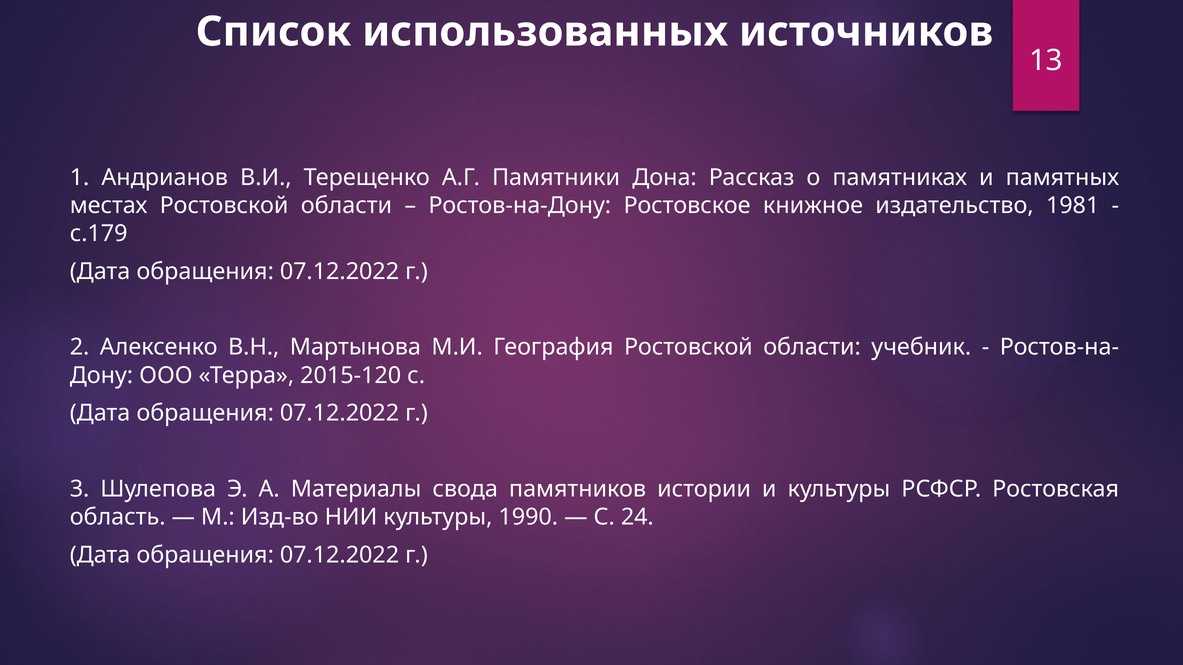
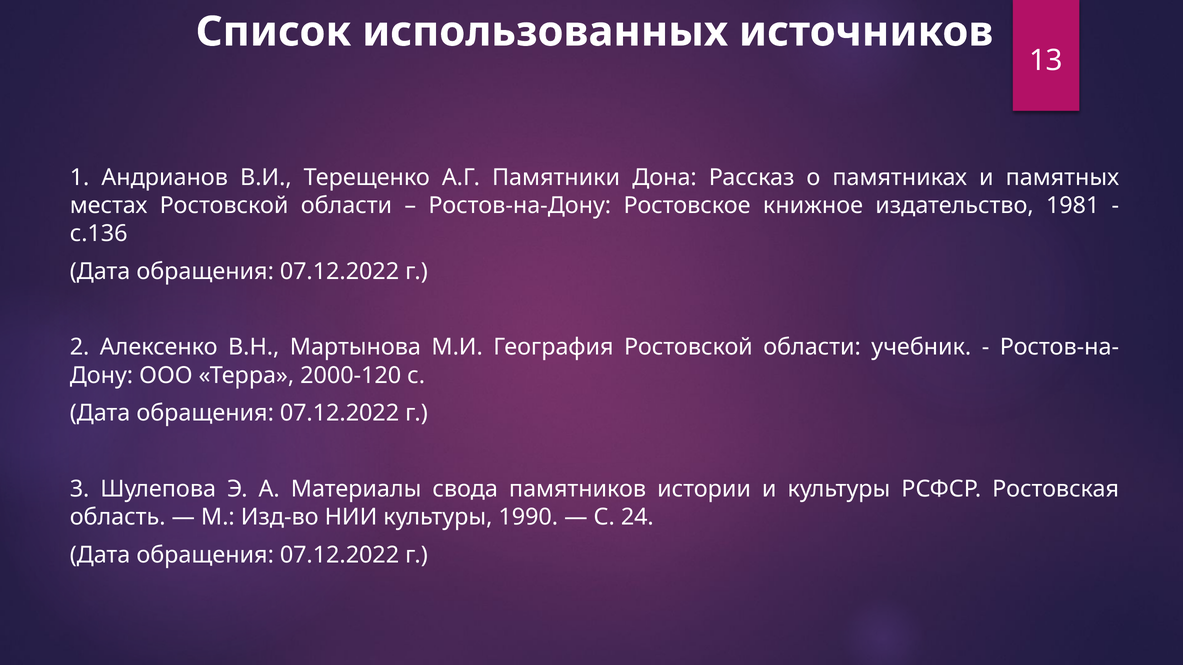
с.179: с.179 -> с.136
2015-120: 2015-120 -> 2000-120
